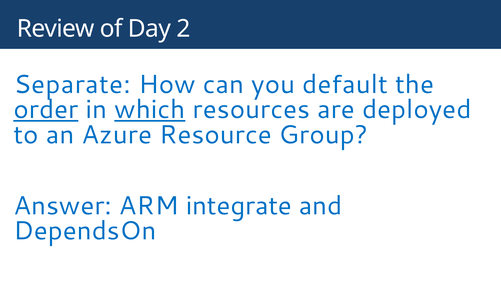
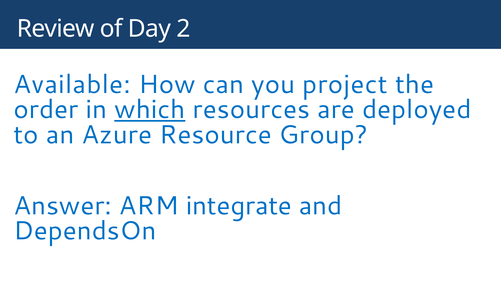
Separate: Separate -> Available
default: default -> project
order underline: present -> none
